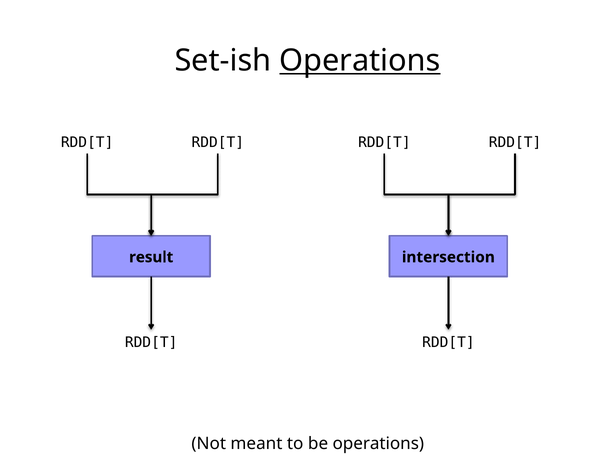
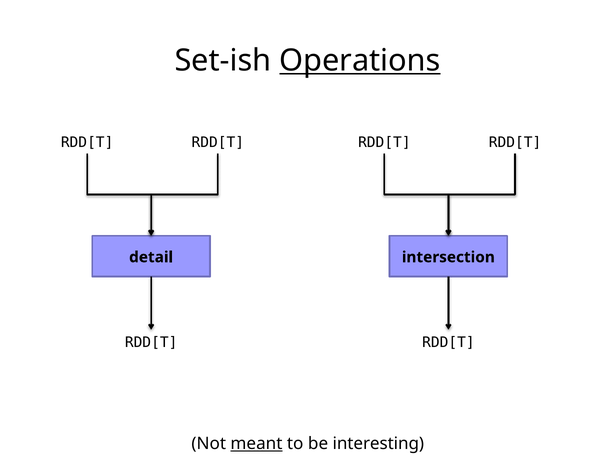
result: result -> detail
meant underline: none -> present
be operations: operations -> interesting
